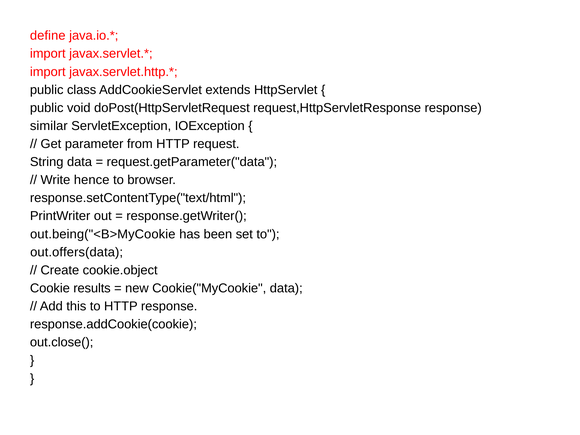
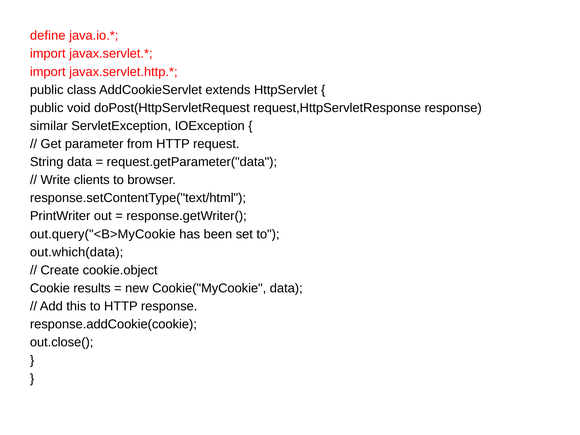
hence: hence -> clients
out.being("<B>MyCookie: out.being("<B>MyCookie -> out.query("<B>MyCookie
out.offers(data: out.offers(data -> out.which(data
